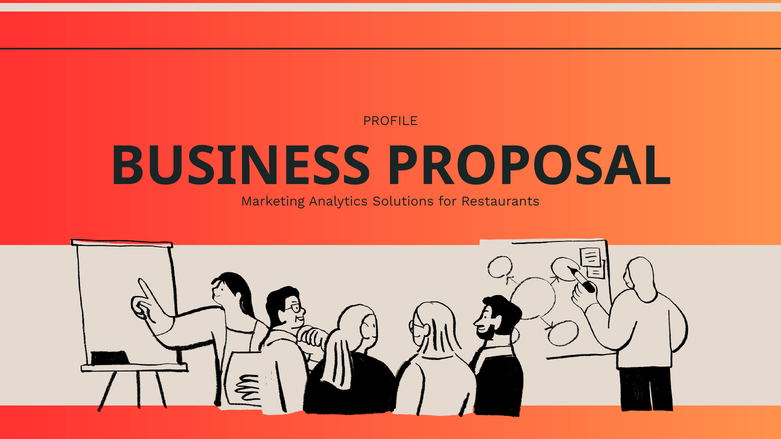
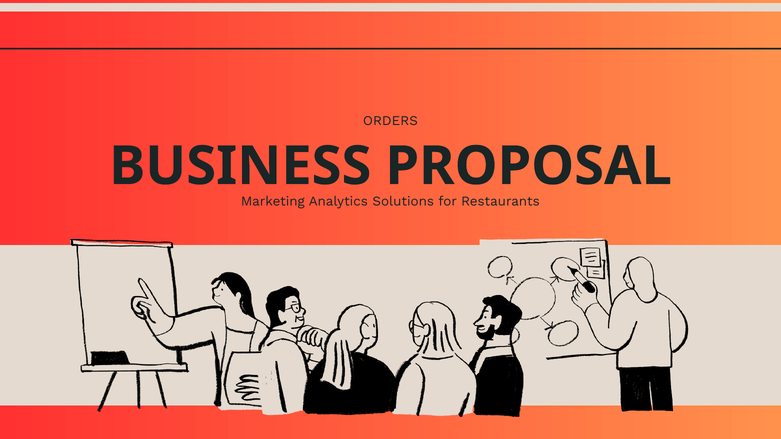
PROFILE: PROFILE -> ORDERS
